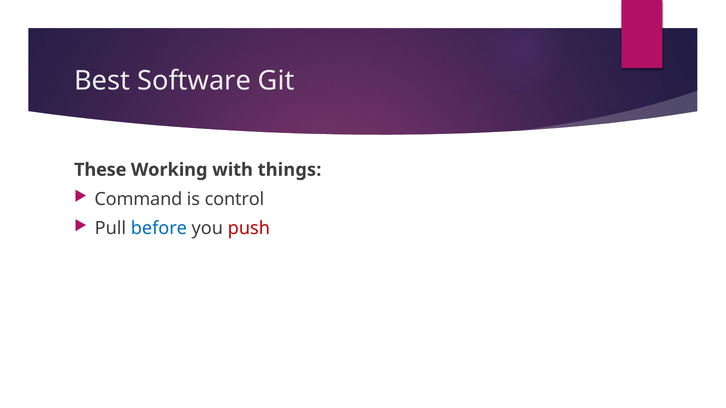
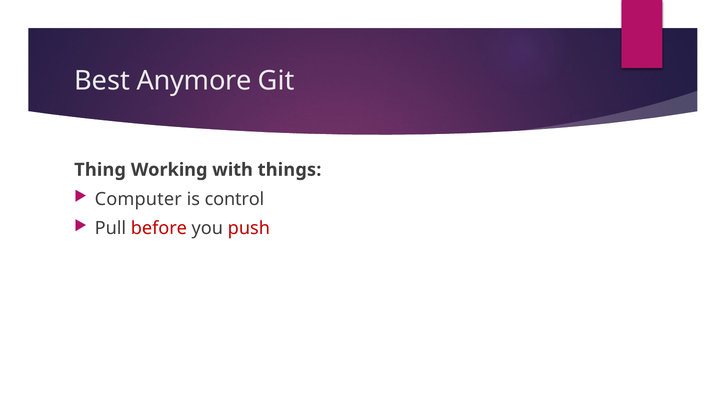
Software: Software -> Anymore
These: These -> Thing
Command: Command -> Computer
before colour: blue -> red
